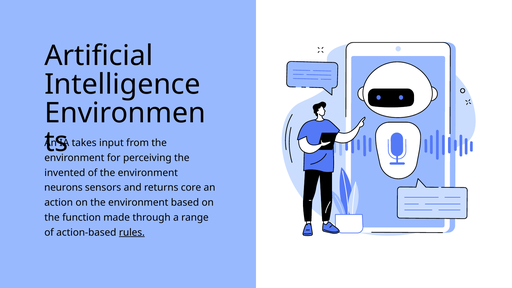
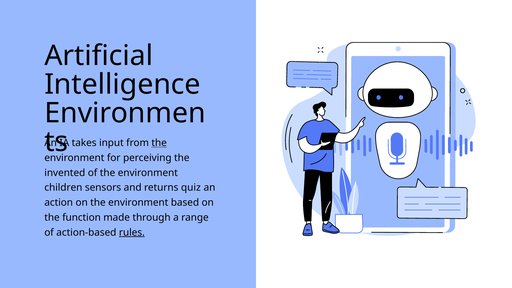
the at (159, 143) underline: none -> present
neurons: neurons -> children
core: core -> quiz
